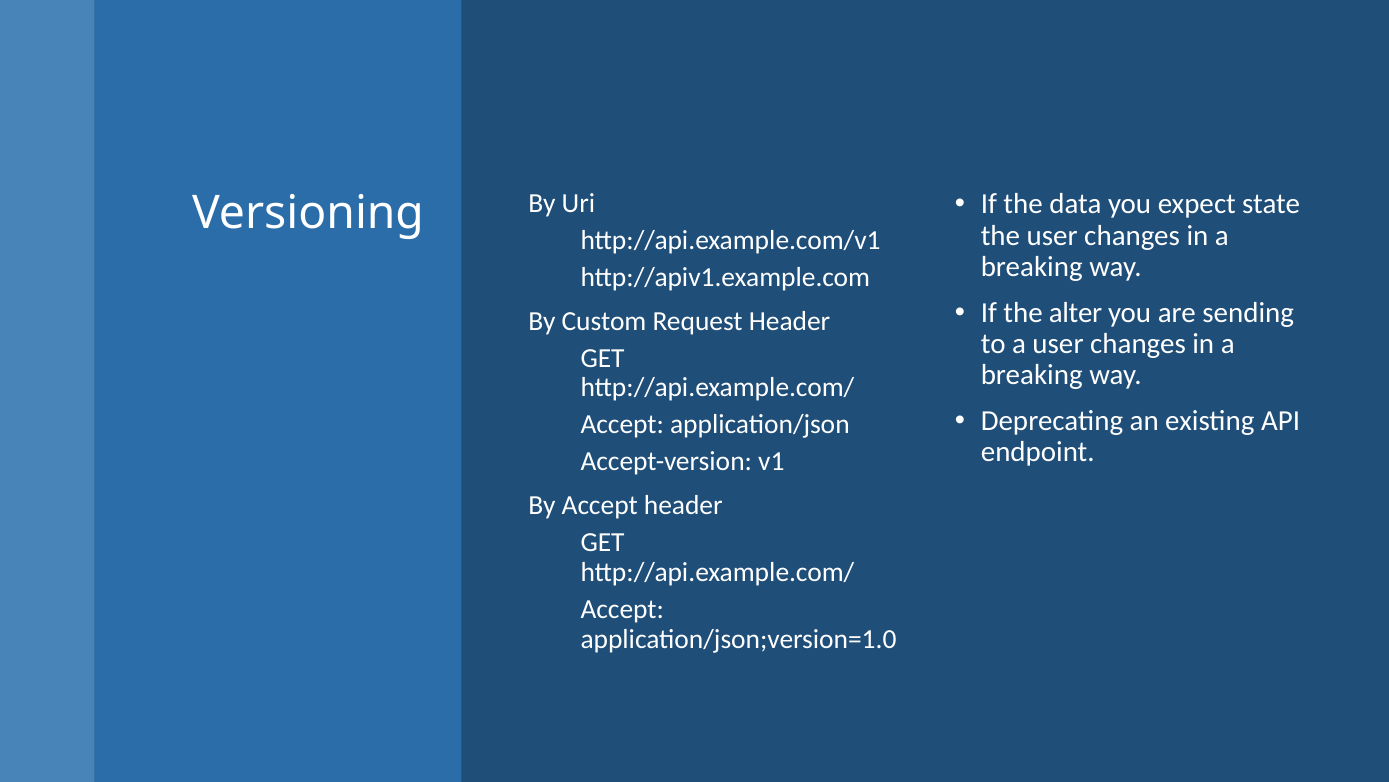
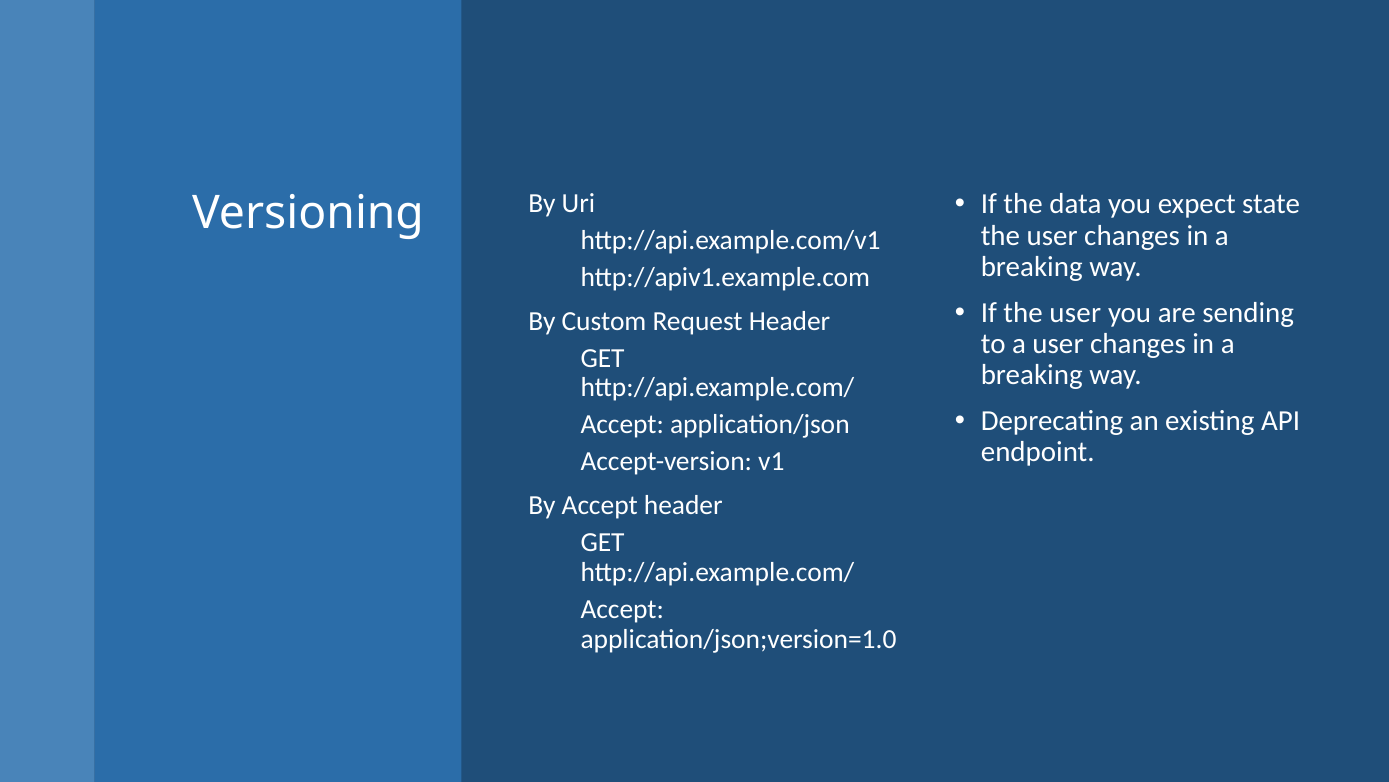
If the alter: alter -> user
